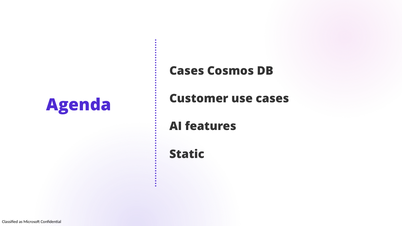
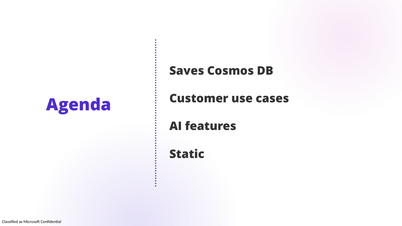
Cases at (187, 71): Cases -> Saves
